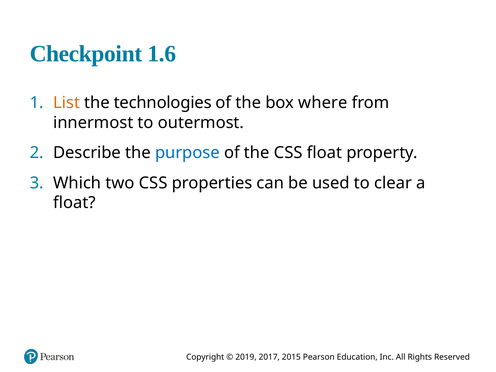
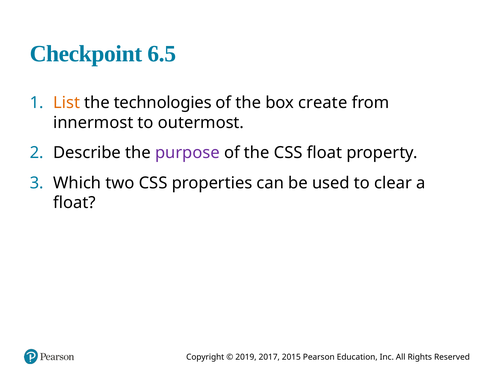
1.6: 1.6 -> 6.5
where: where -> create
purpose colour: blue -> purple
